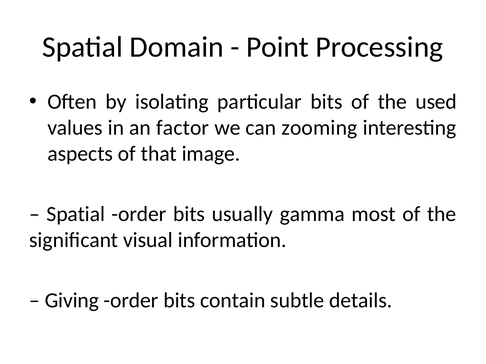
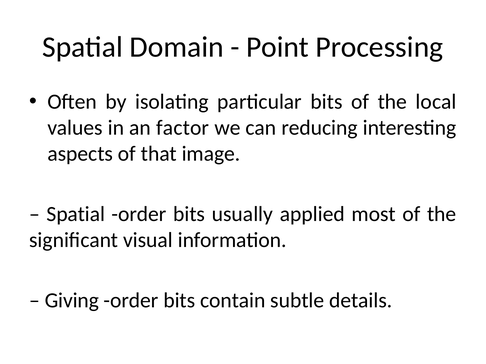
used: used -> local
zooming: zooming -> reducing
gamma: gamma -> applied
